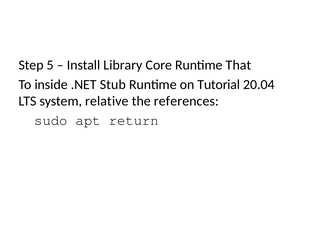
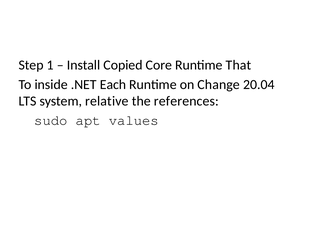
5: 5 -> 1
Library: Library -> Copied
Stub: Stub -> Each
Tutorial: Tutorial -> Change
return: return -> values
